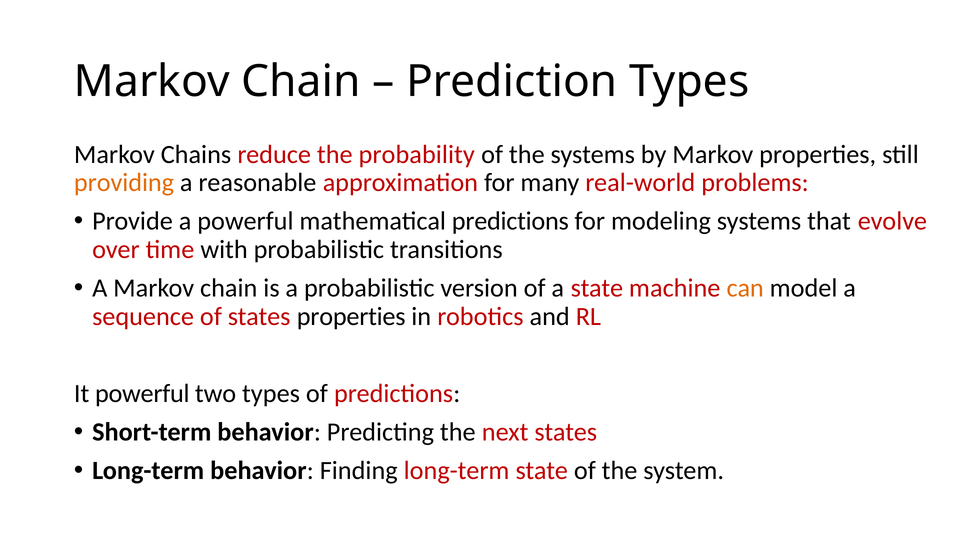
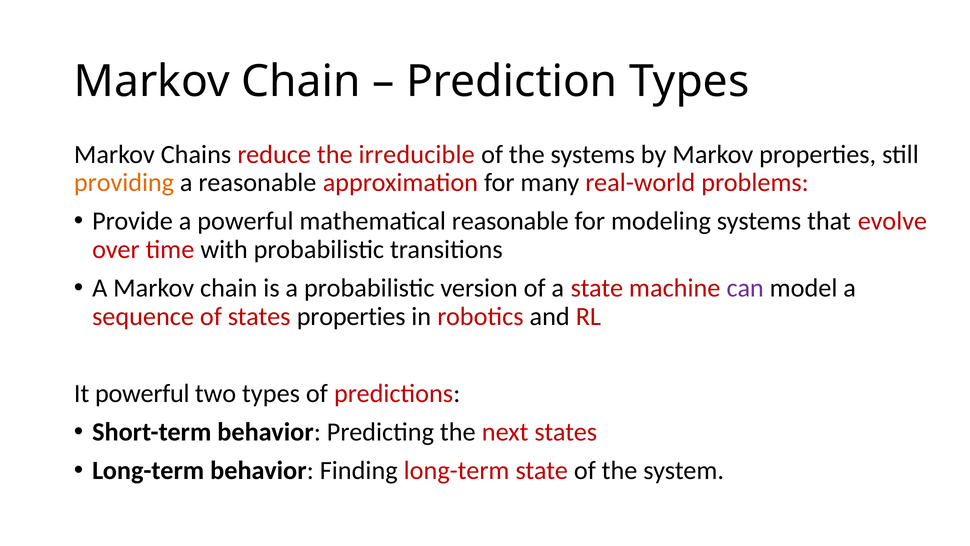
probability: probability -> irreducible
mathematical predictions: predictions -> reasonable
can colour: orange -> purple
